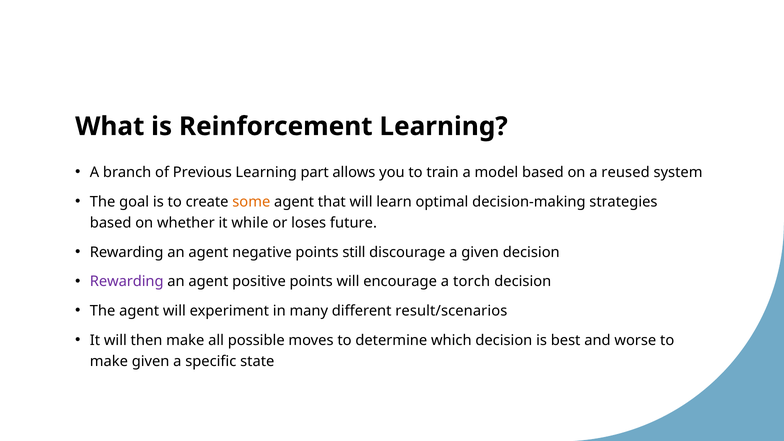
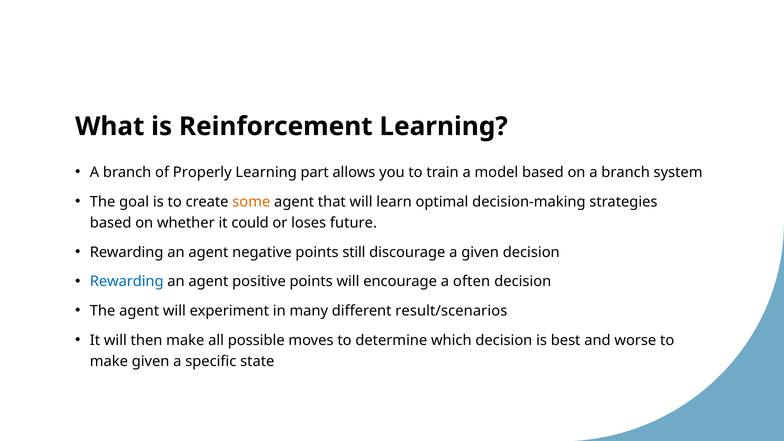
Previous: Previous -> Properly
on a reused: reused -> branch
while: while -> could
Rewarding at (127, 282) colour: purple -> blue
torch: torch -> often
